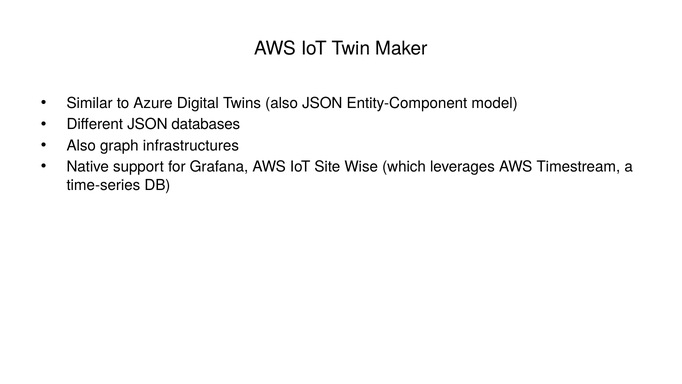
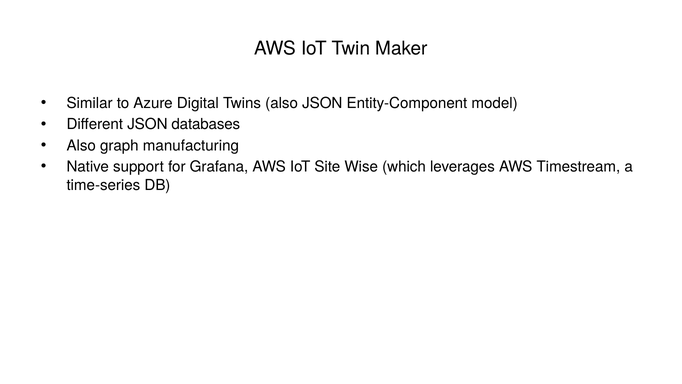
infrastructures: infrastructures -> manufacturing
